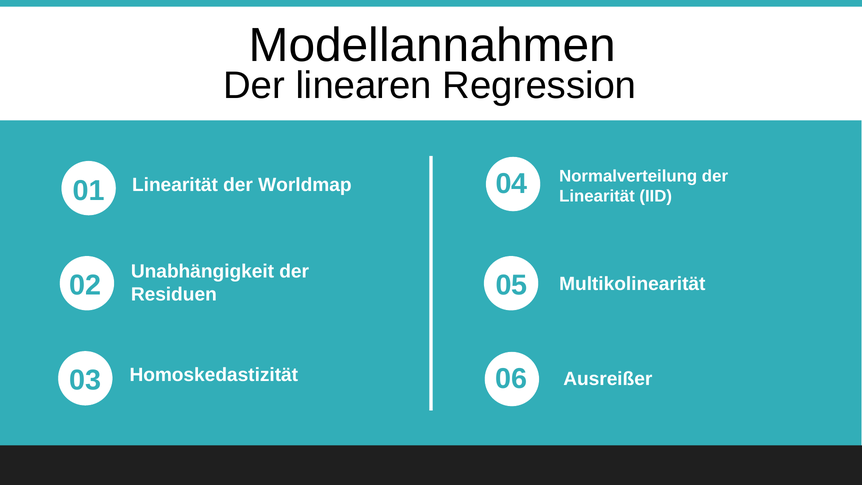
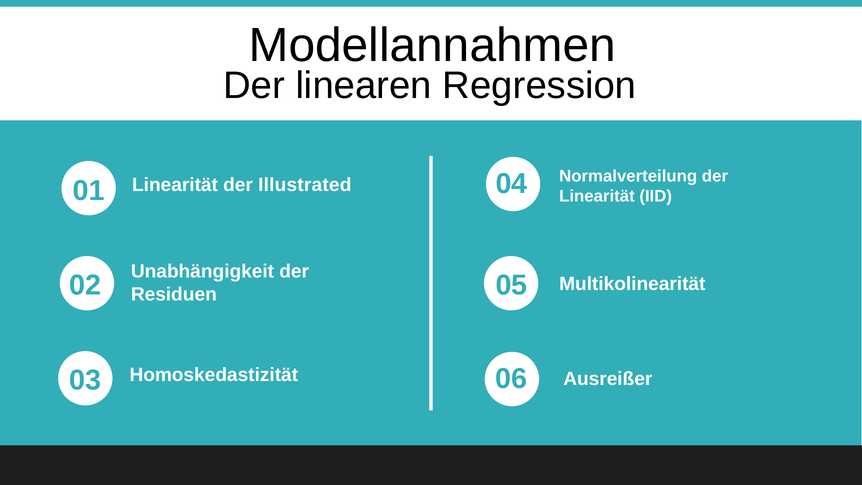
Worldmap: Worldmap -> Illustrated
